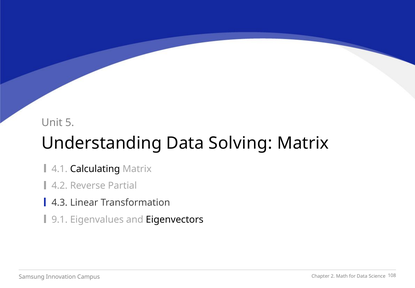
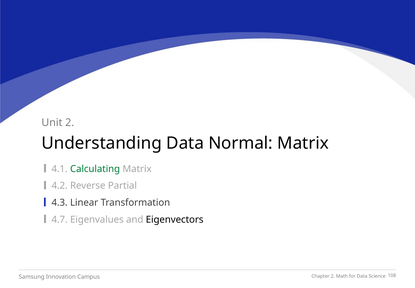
Unit 5: 5 -> 2
Solving: Solving -> Normal
Calculating colour: black -> green
9.1: 9.1 -> 4.7
